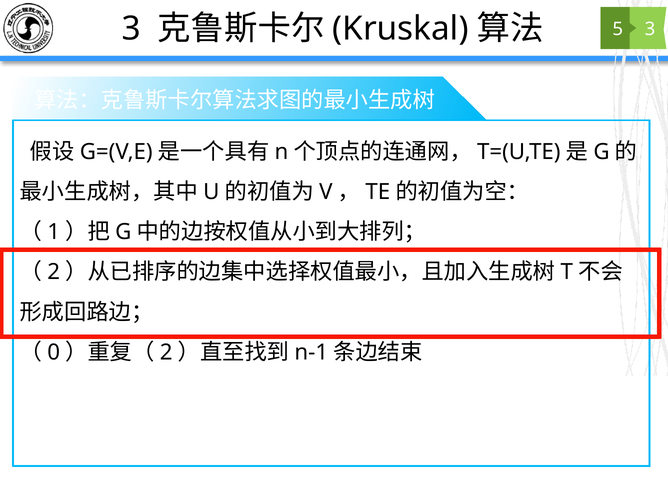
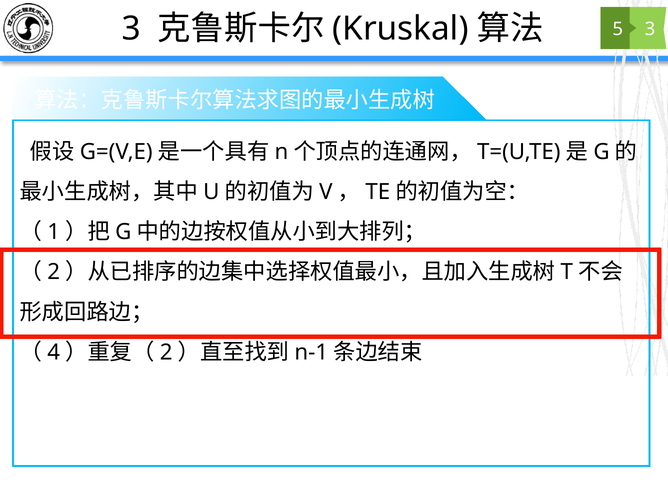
0: 0 -> 4
